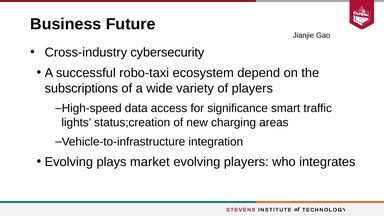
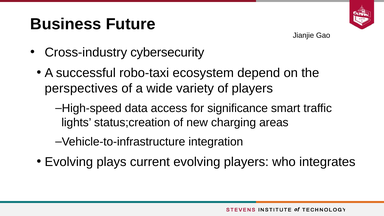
subscriptions: subscriptions -> perspectives
market: market -> current
